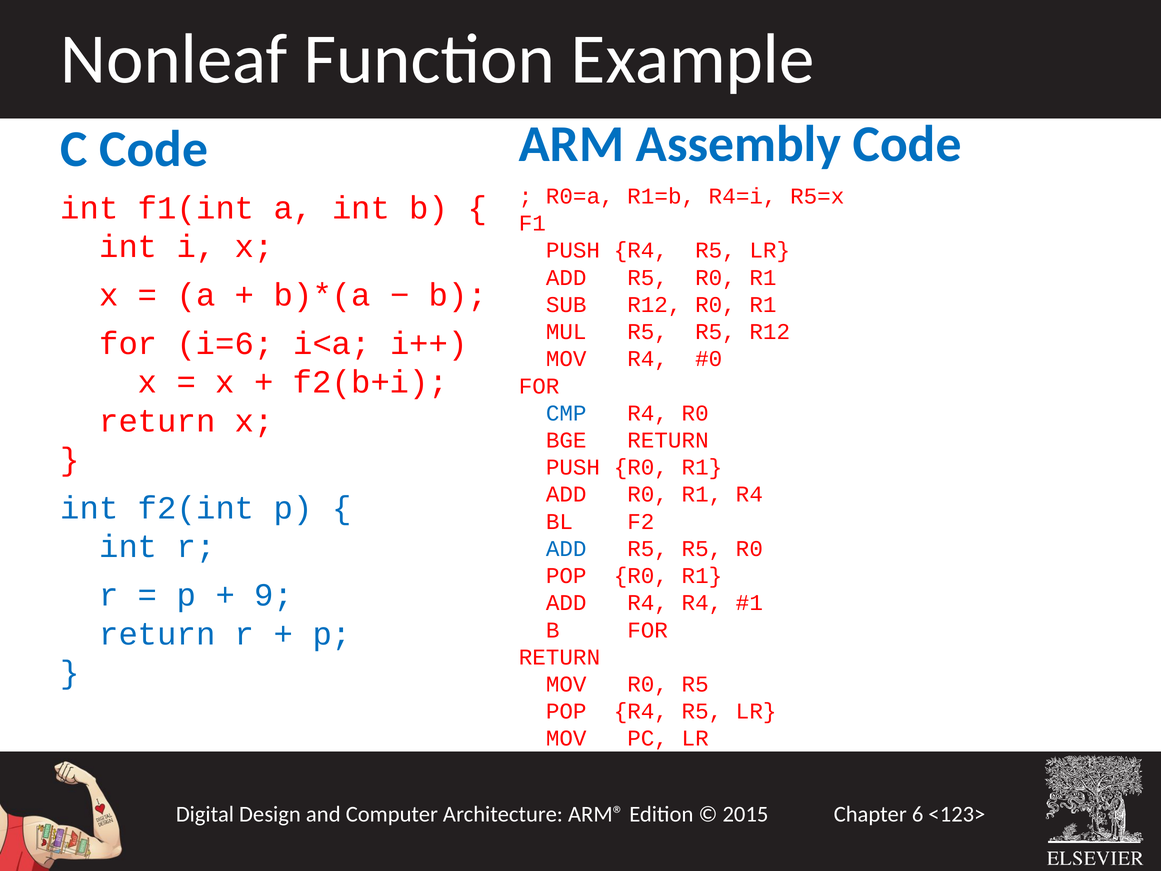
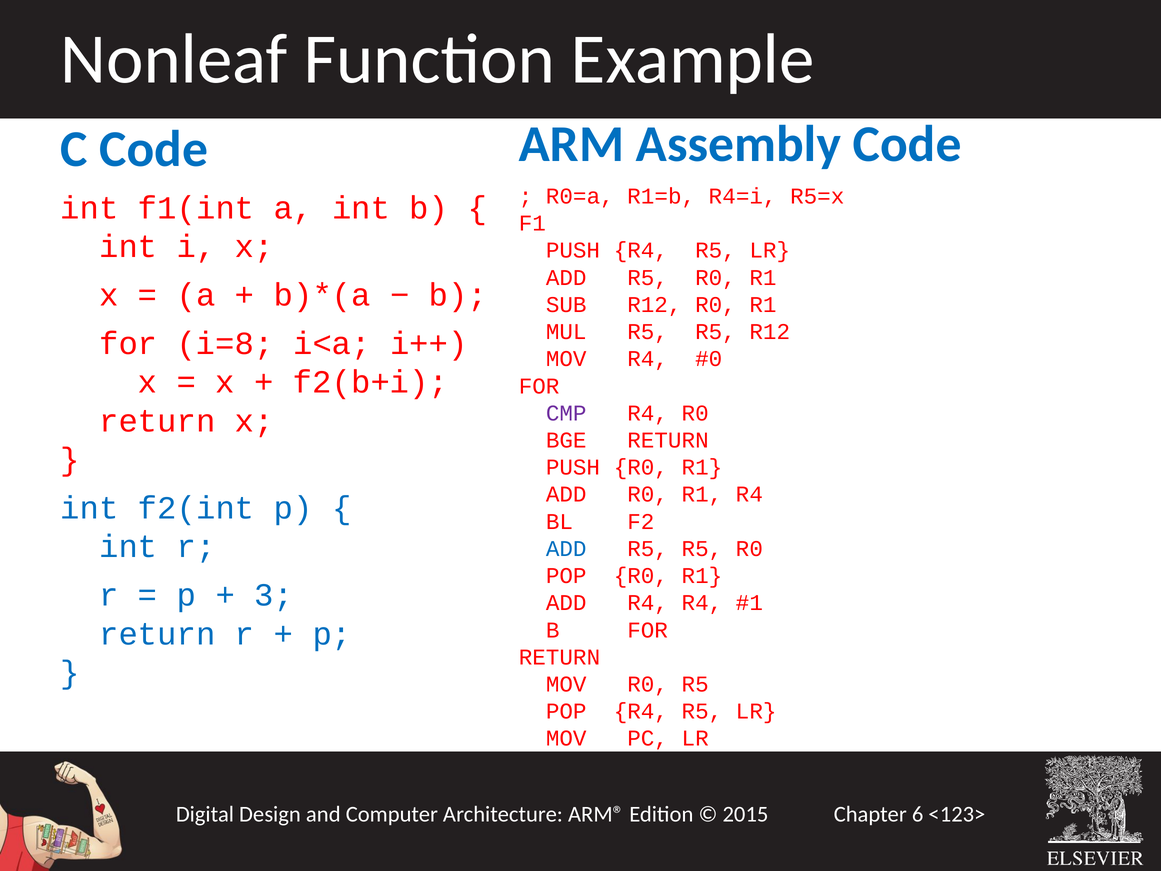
i=6: i=6 -> i=8
CMP colour: blue -> purple
9: 9 -> 3
